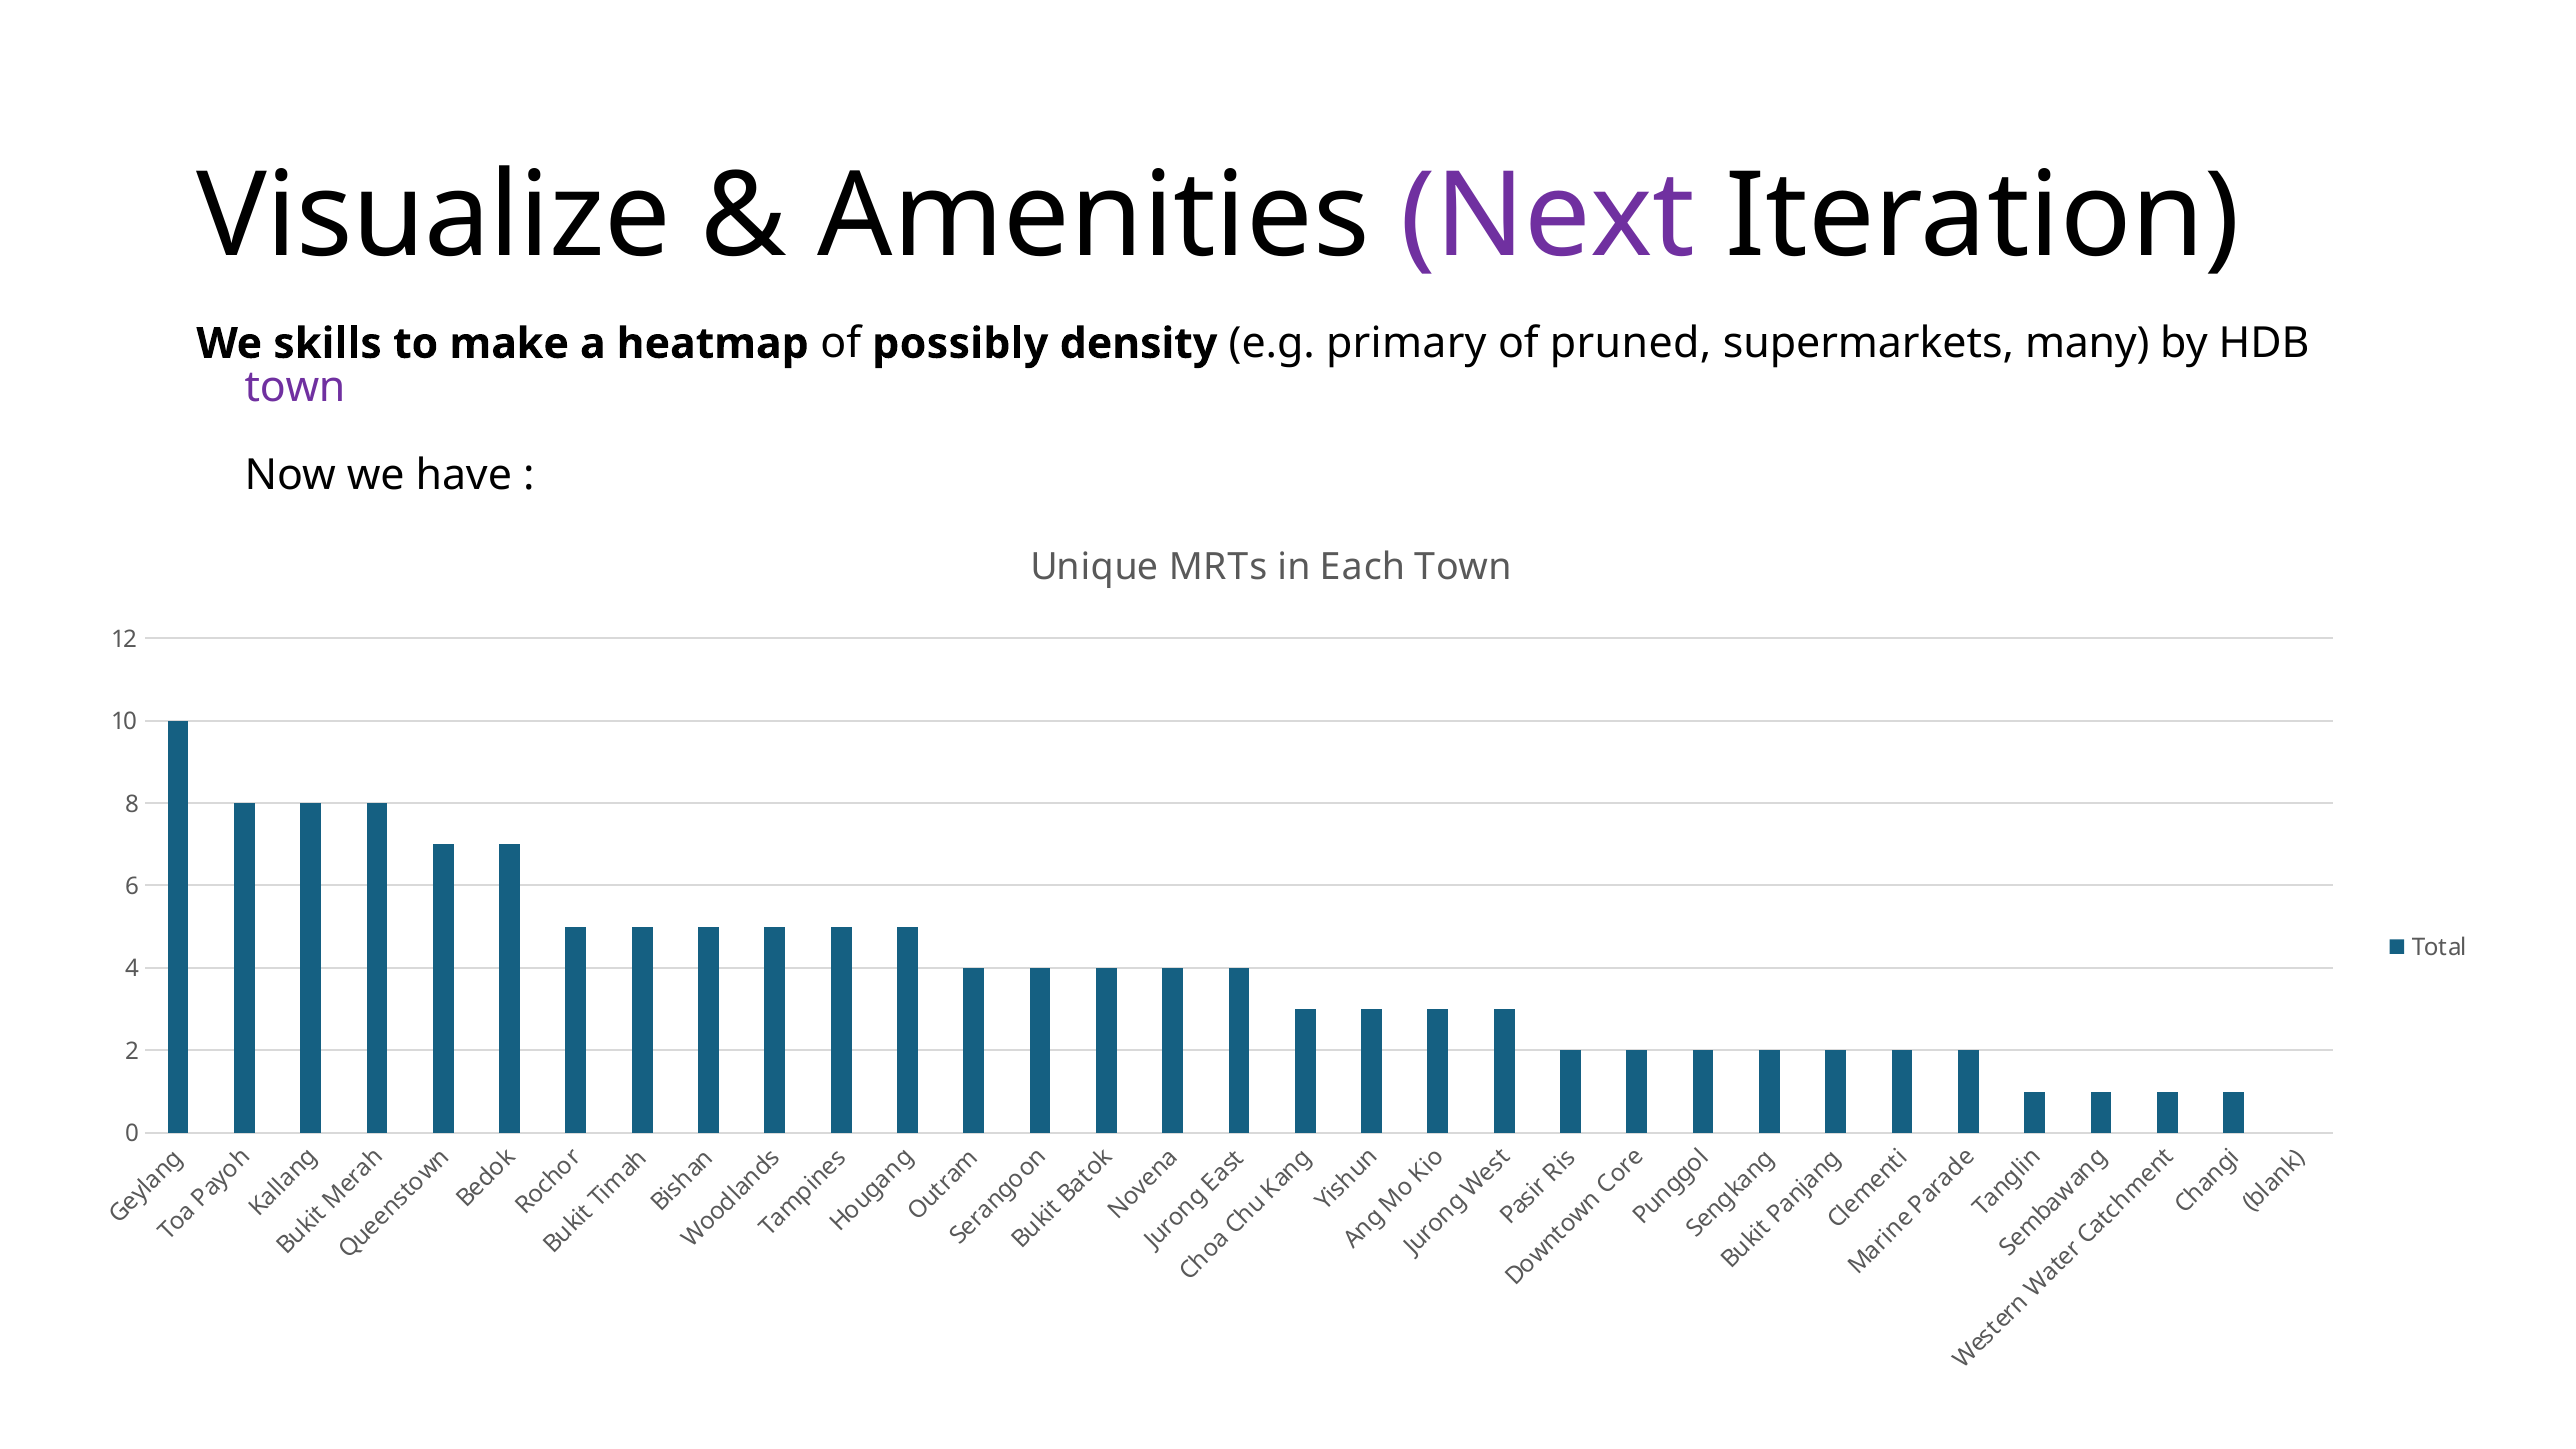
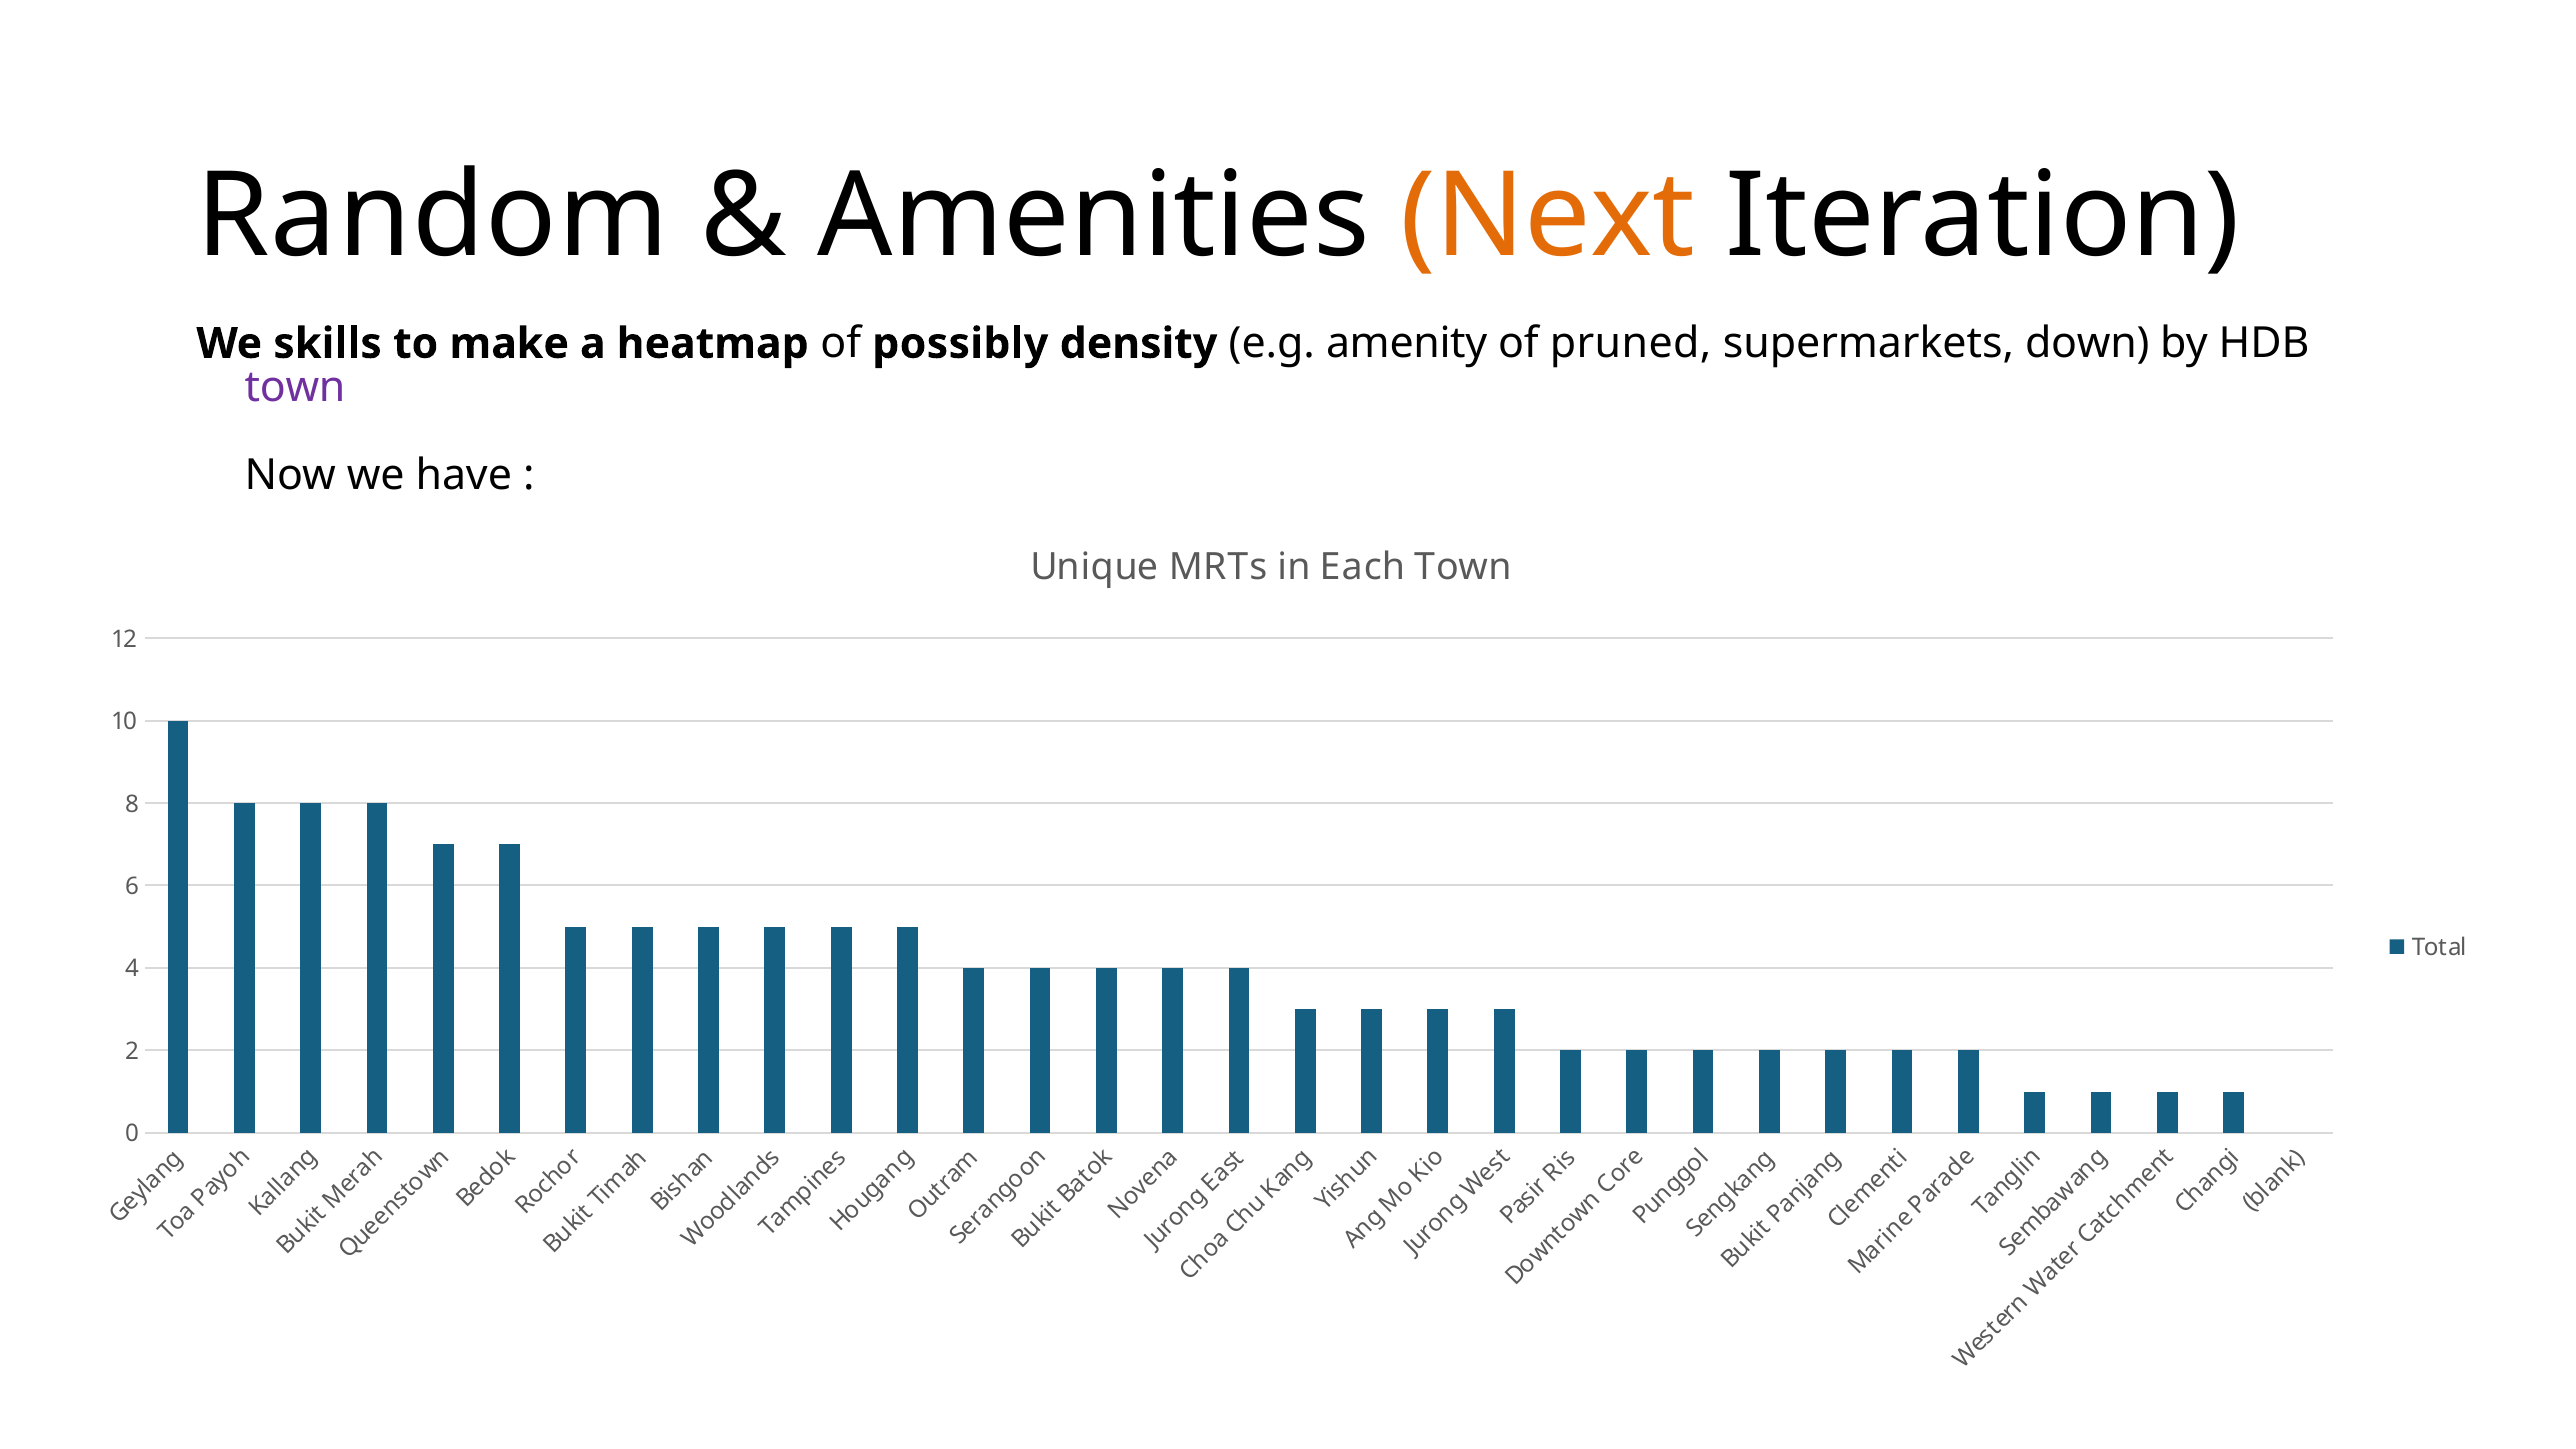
Visualize: Visualize -> Random
Next colour: purple -> orange
primary: primary -> amenity
many: many -> down
